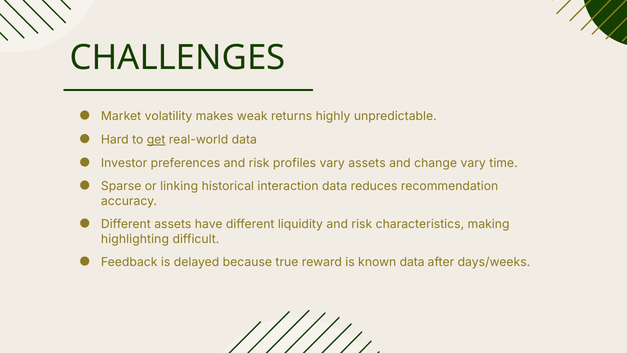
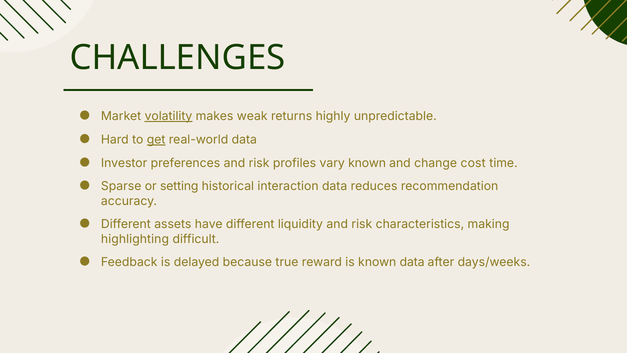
volatility underline: none -> present
vary assets: assets -> known
change vary: vary -> cost
linking: linking -> setting
